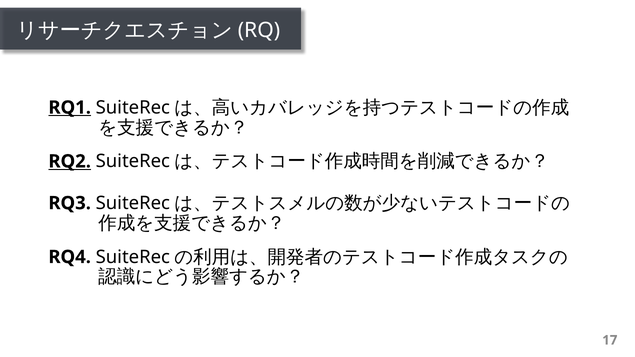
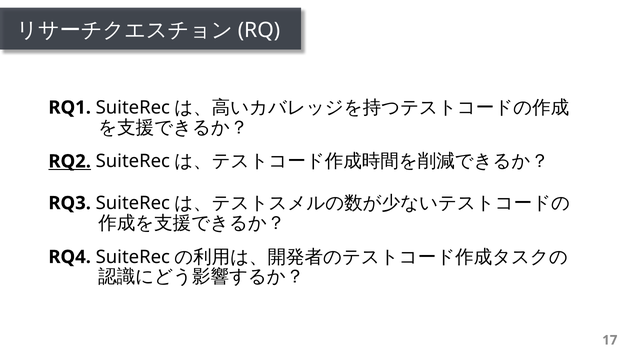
RQ1 underline: present -> none
